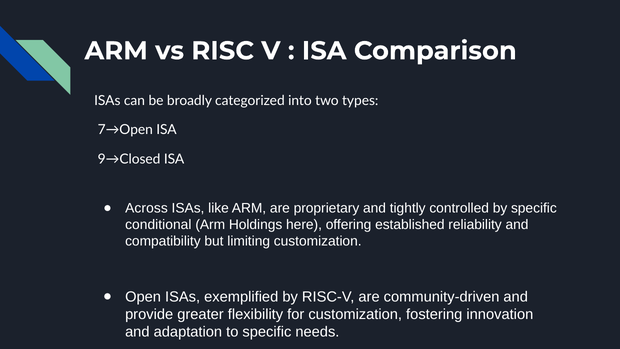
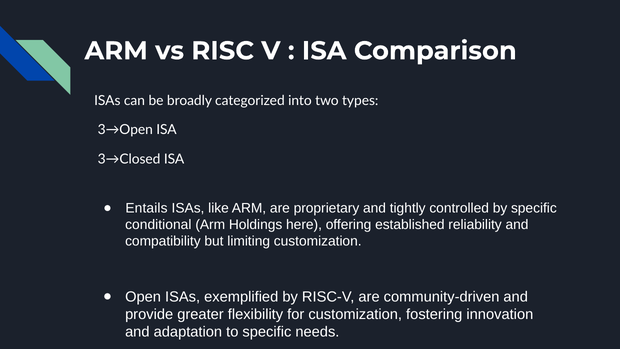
7→Open: 7→Open -> 3→Open
9→Closed: 9→Closed -> 3→Closed
Across: Across -> Entails
